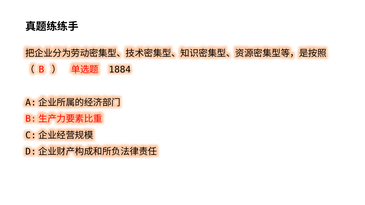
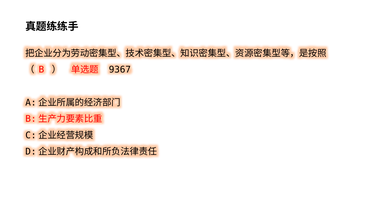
1884: 1884 -> 9367
